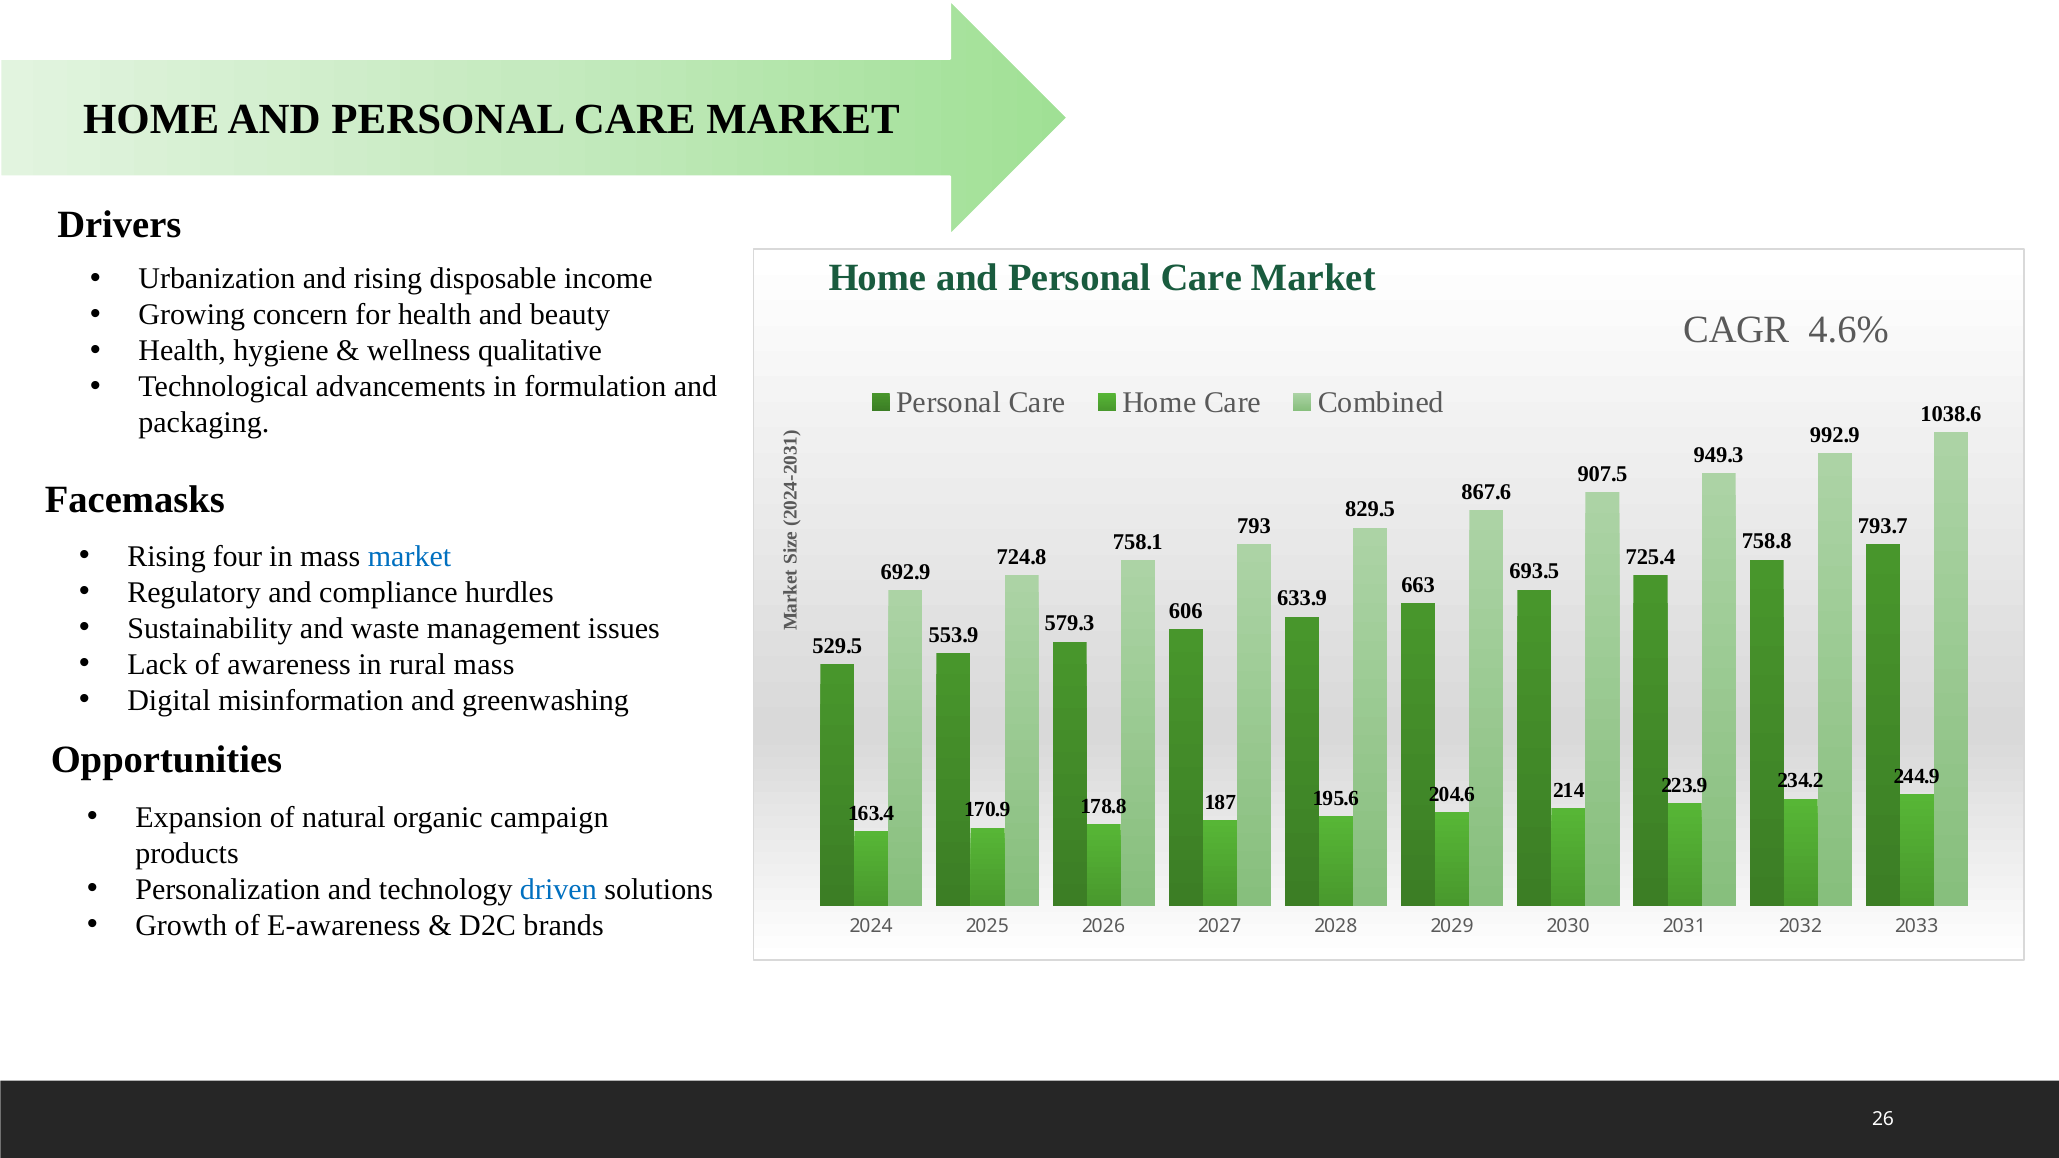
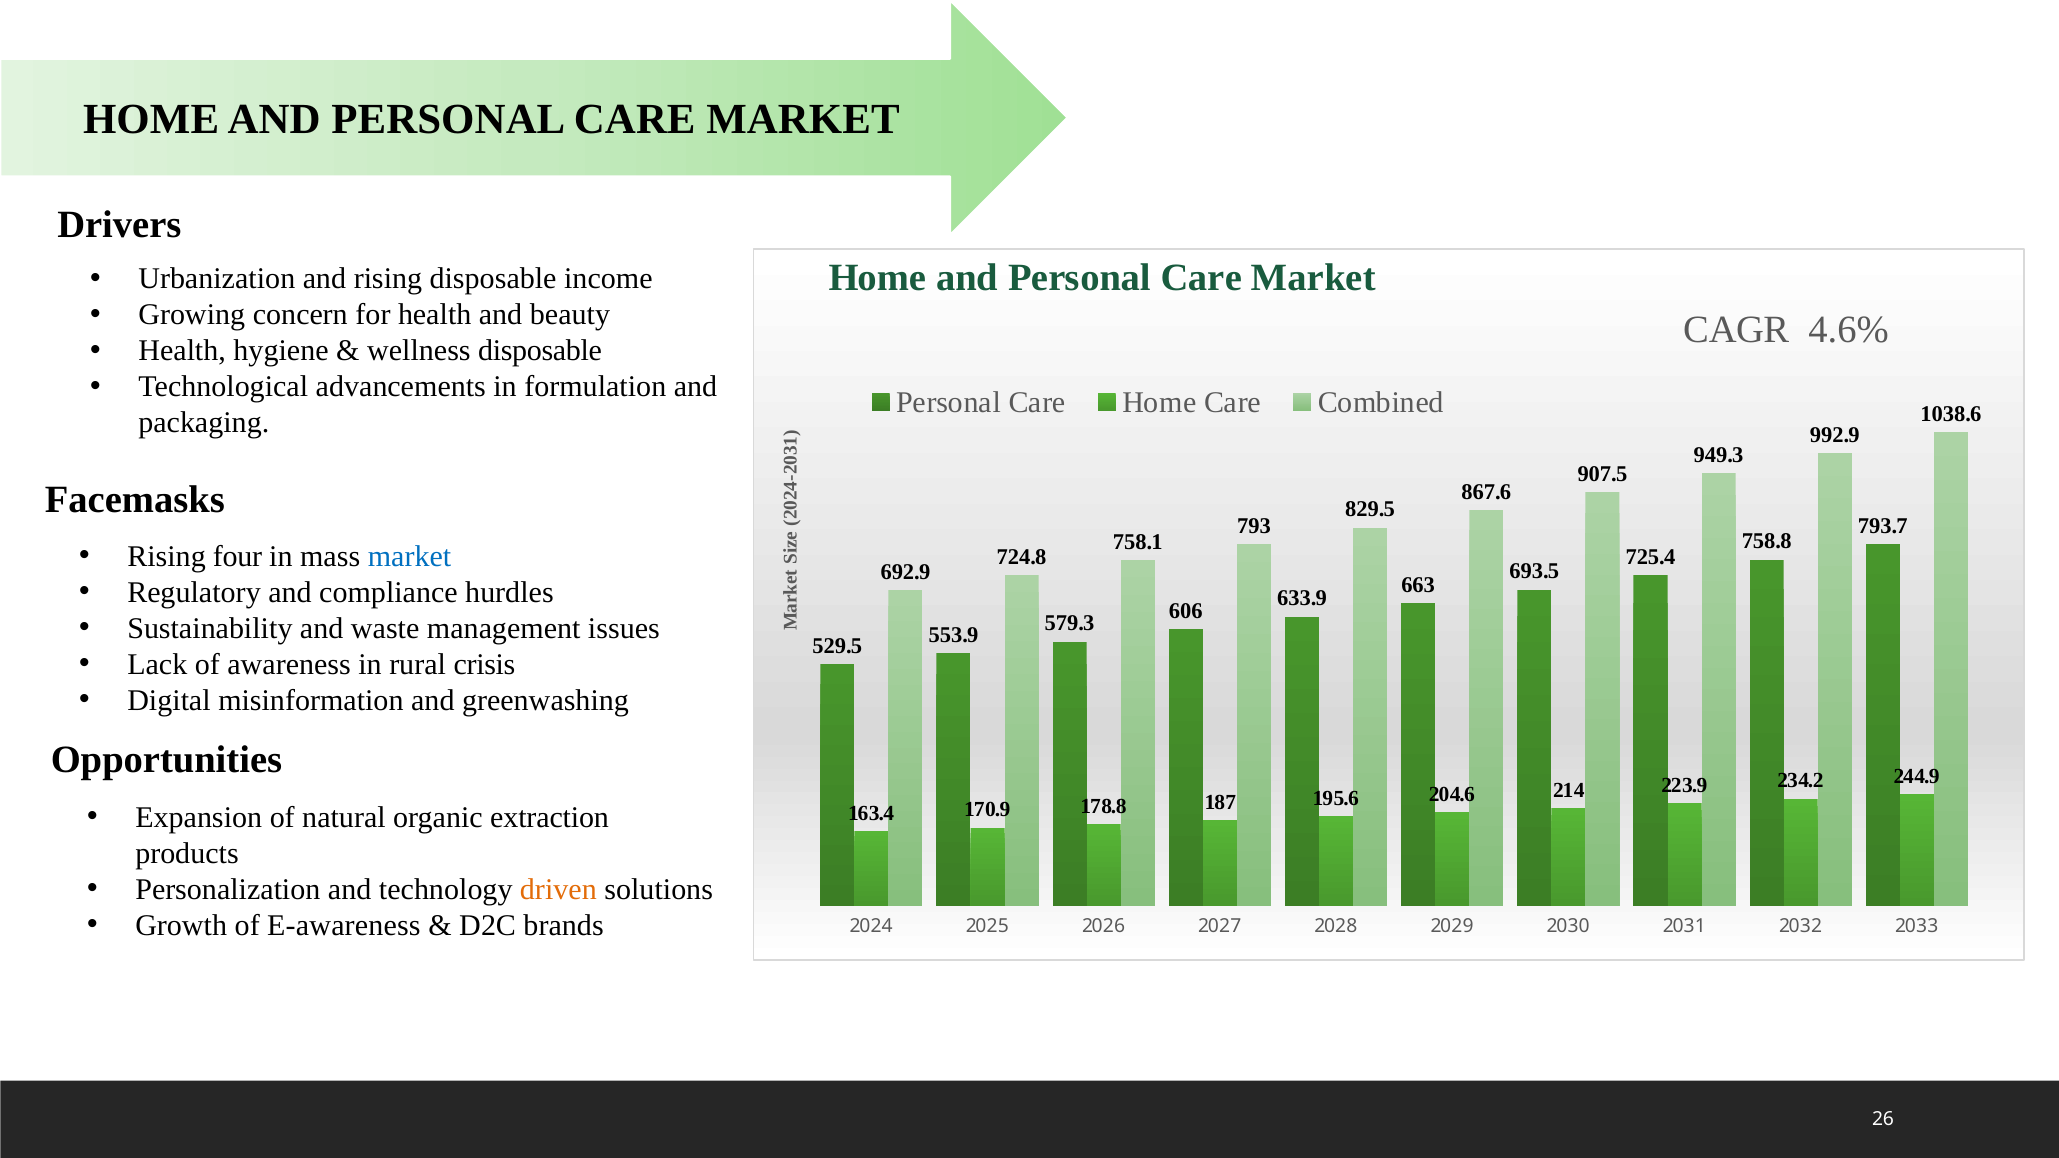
wellness qualitative: qualitative -> disposable
rural mass: mass -> crisis
campaign: campaign -> extraction
driven colour: blue -> orange
